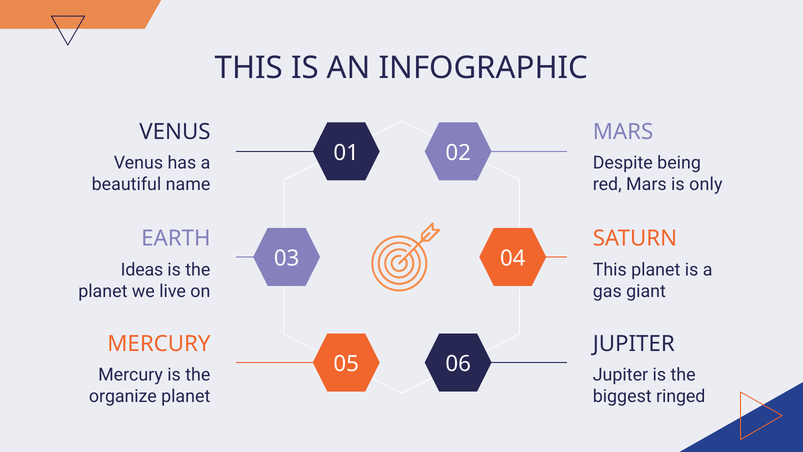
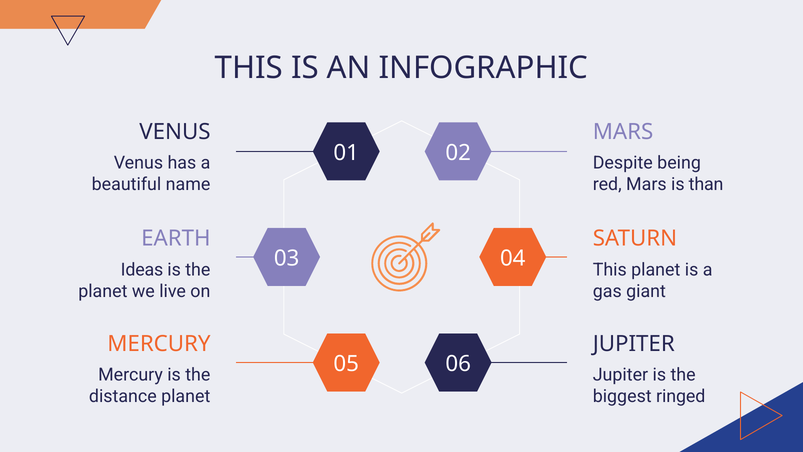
only: only -> than
organize: organize -> distance
